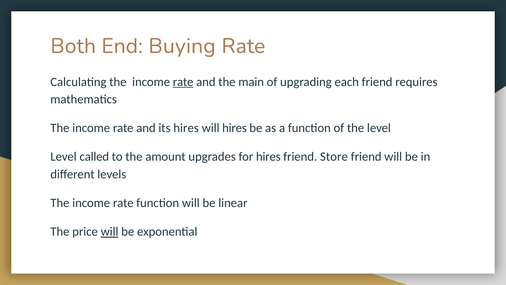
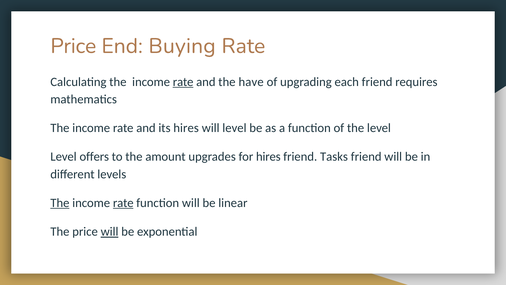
Both at (73, 46): Both -> Price
main: main -> have
will hires: hires -> level
called: called -> offers
Store: Store -> Tasks
The at (60, 203) underline: none -> present
rate at (123, 203) underline: none -> present
